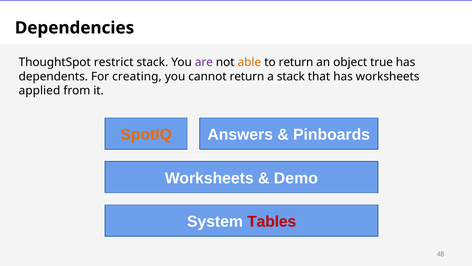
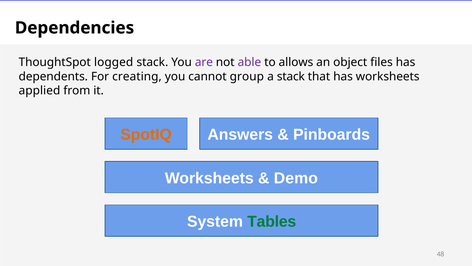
restrict: restrict -> logged
able colour: orange -> purple
to return: return -> allows
true: true -> files
cannot return: return -> group
Tables colour: red -> green
